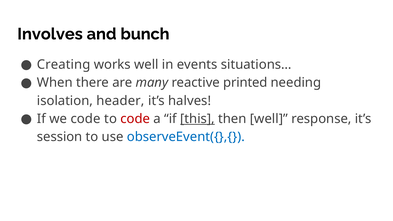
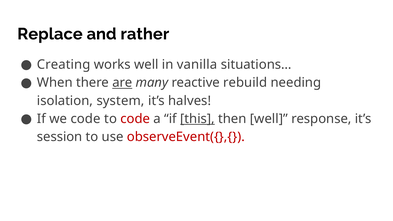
Involves: Involves -> Replace
bunch: bunch -> rather
events: events -> vanilla
are underline: none -> present
printed: printed -> rebuild
header: header -> system
observeEvent({},{ colour: blue -> red
